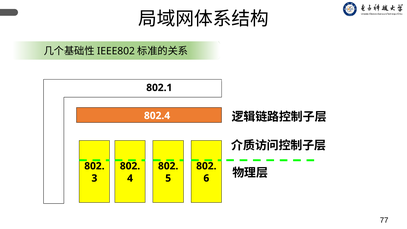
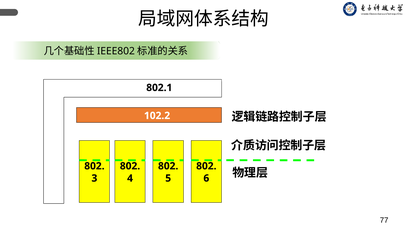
802.4: 802.4 -> 102.2
